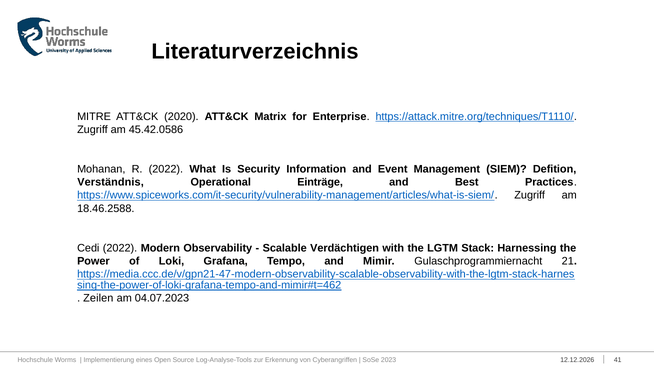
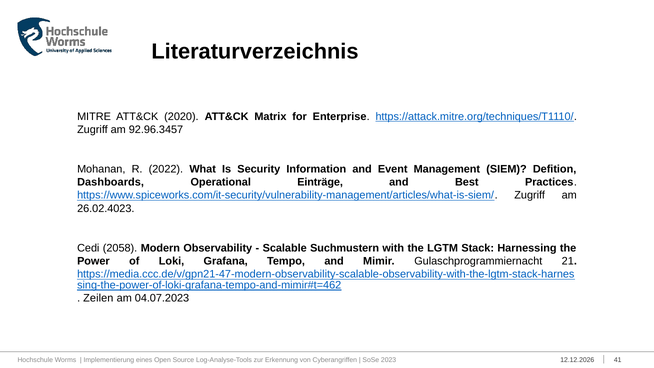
45.42.0586: 45.42.0586 -> 92.96.3457
Verständnis: Verständnis -> Dashboards
18.46.2588: 18.46.2588 -> 26.02.4023
Cedi 2022: 2022 -> 2058
Verdächtigen: Verdächtigen -> Suchmustern
